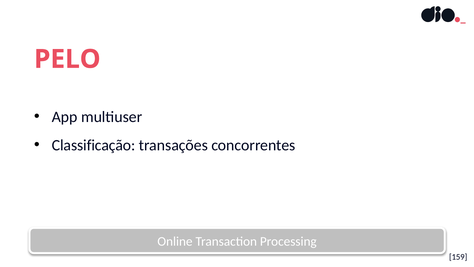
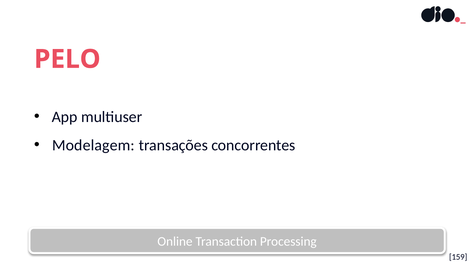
Classificação: Classificação -> Modelagem
